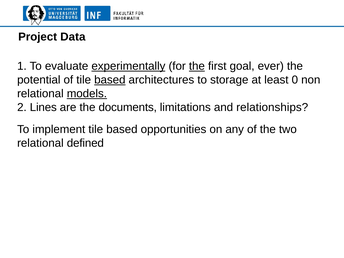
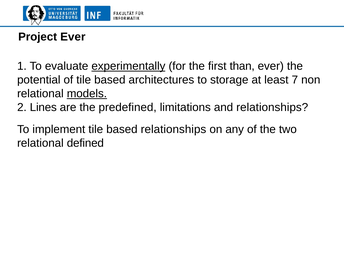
Project Data: Data -> Ever
the at (197, 66) underline: present -> none
goal: goal -> than
based at (110, 80) underline: present -> none
0: 0 -> 7
documents: documents -> predefined
based opportunities: opportunities -> relationships
